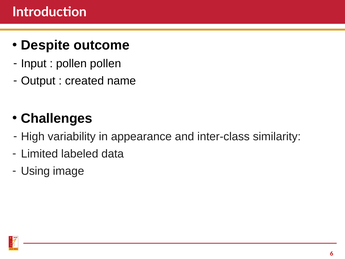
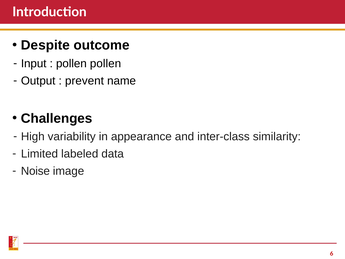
created: created -> prevent
Using: Using -> Noise
